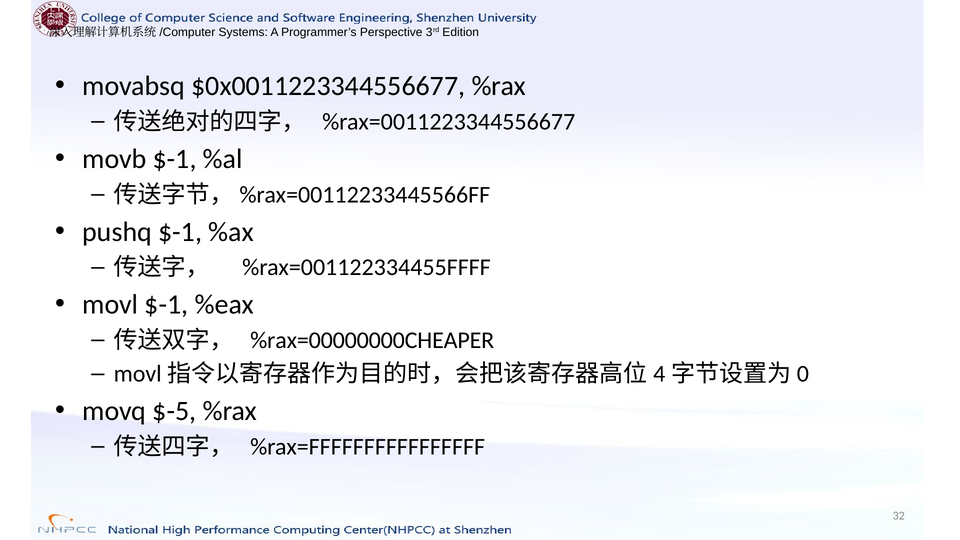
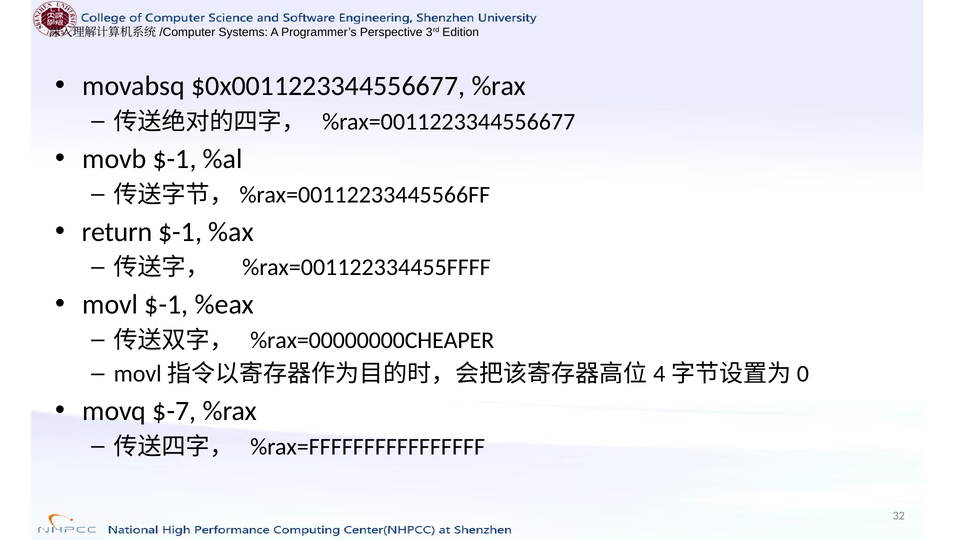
pushq: pushq -> return
$-5: $-5 -> $-7
